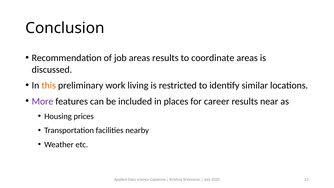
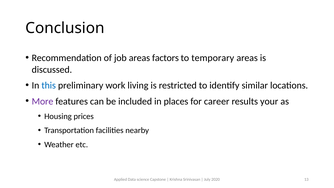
areas results: results -> factors
coordinate: coordinate -> temporary
this colour: orange -> blue
near: near -> your
